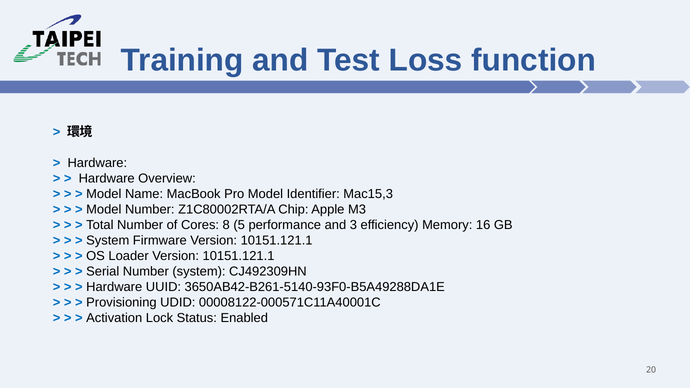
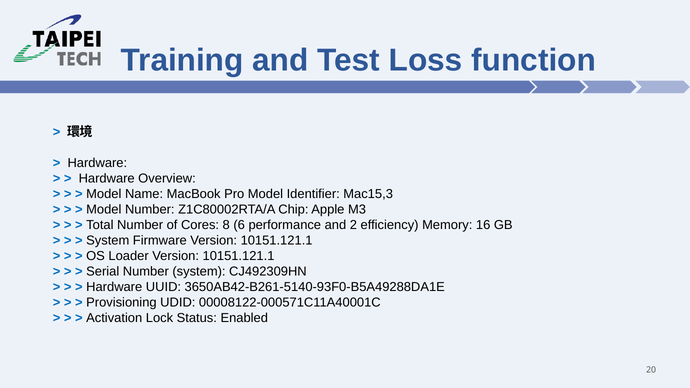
5: 5 -> 6
3: 3 -> 2
